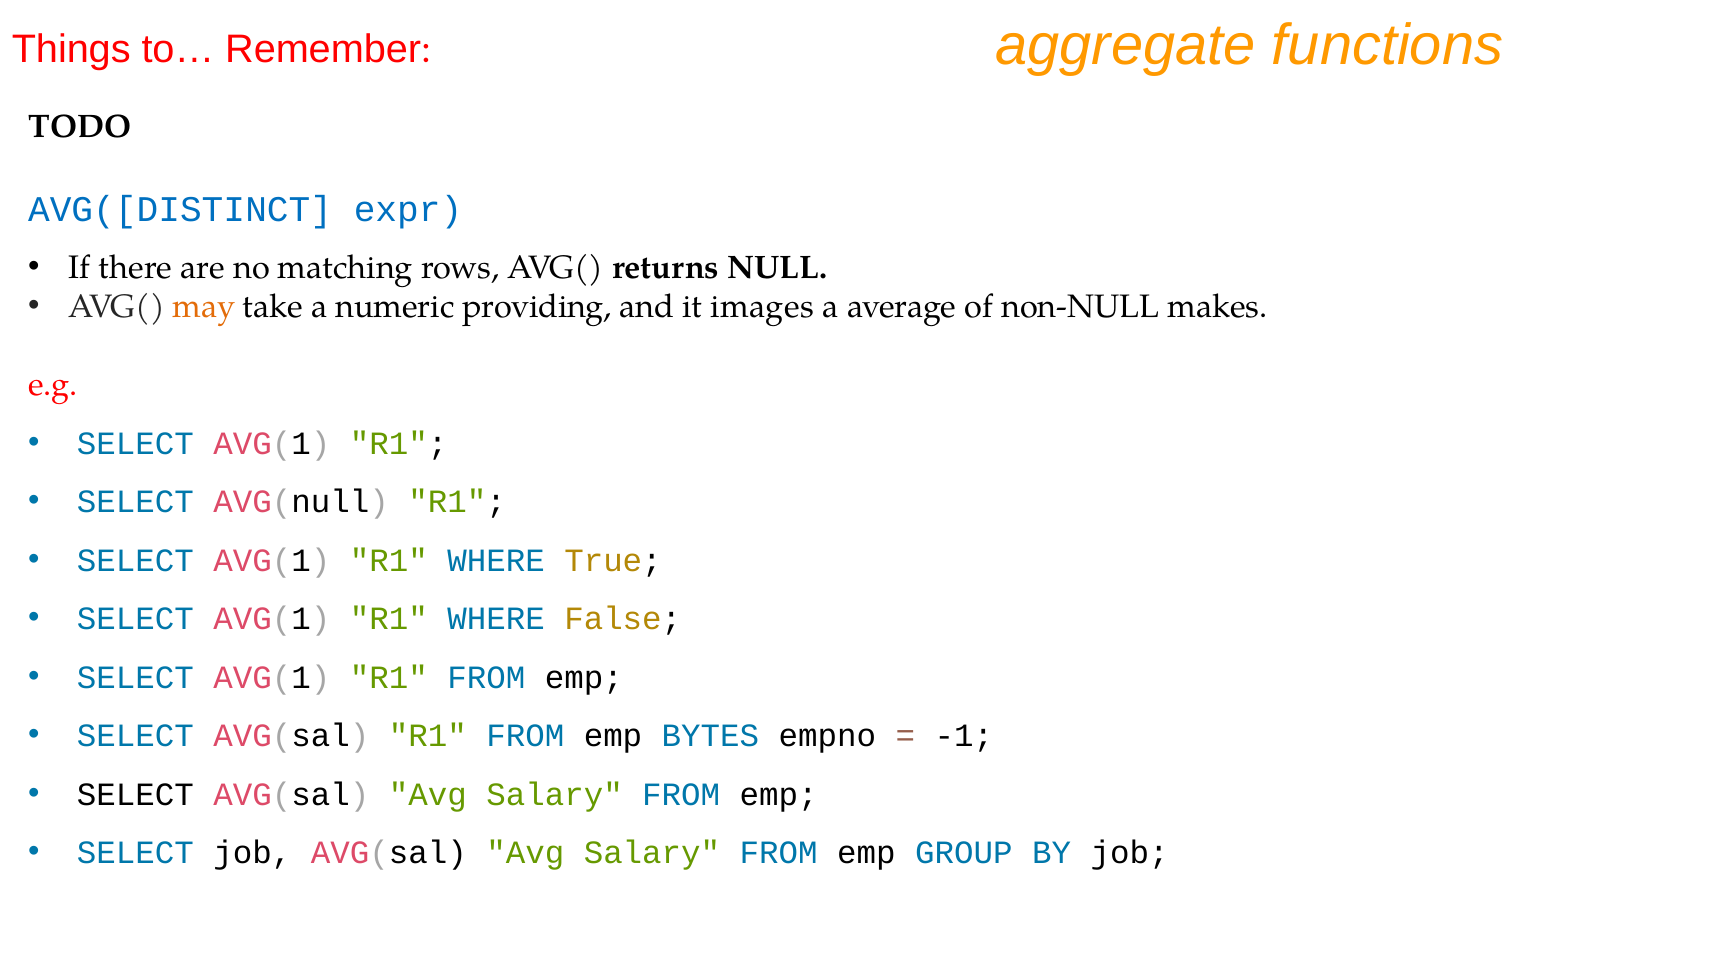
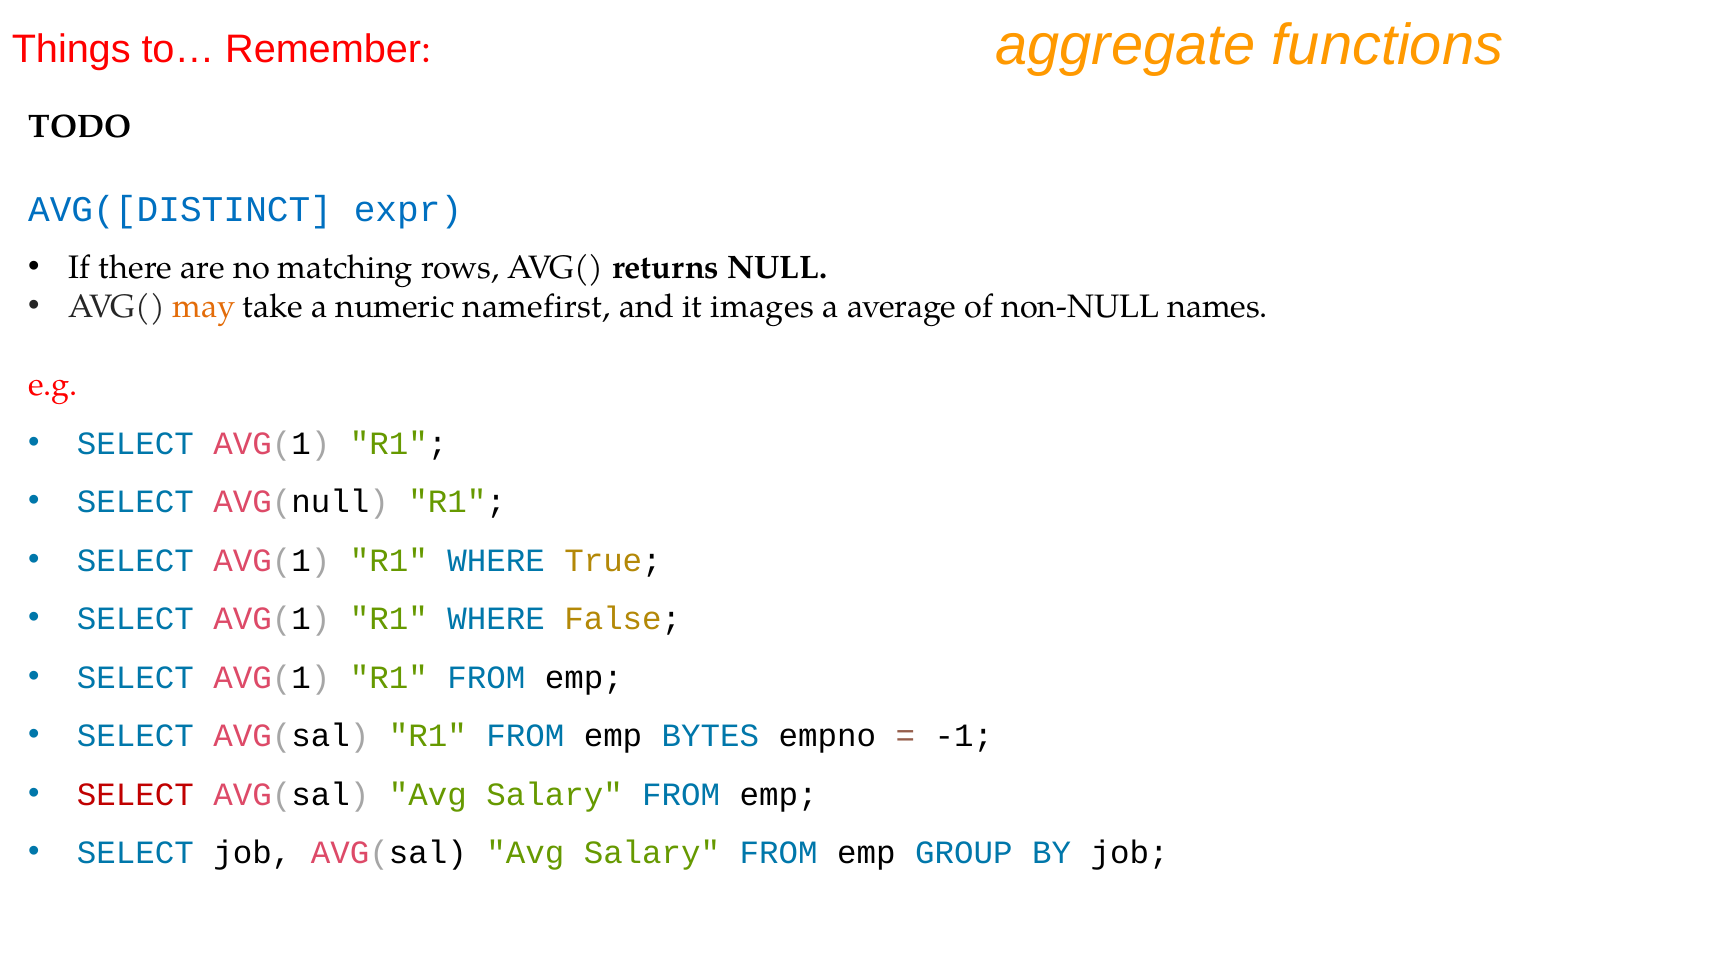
providing: providing -> namefirst
makes: makes -> names
SELECT at (135, 794) colour: black -> red
